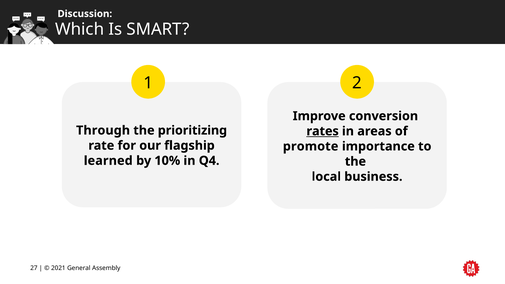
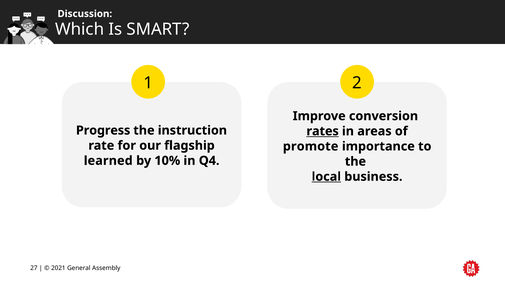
Through: Through -> Progress
prioritizing: prioritizing -> instruction
local underline: none -> present
